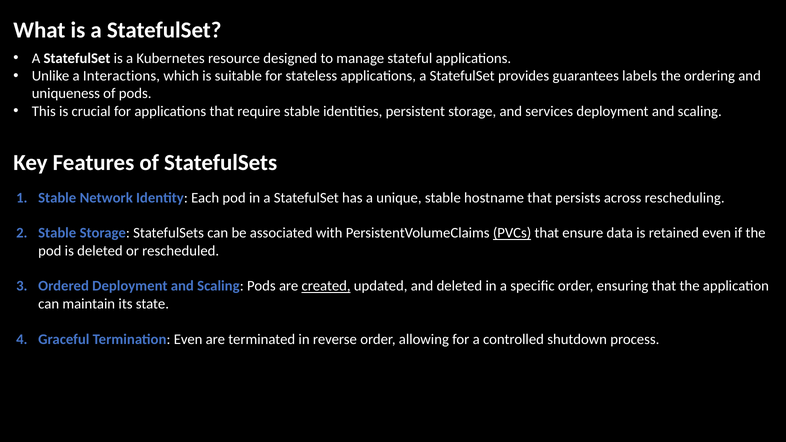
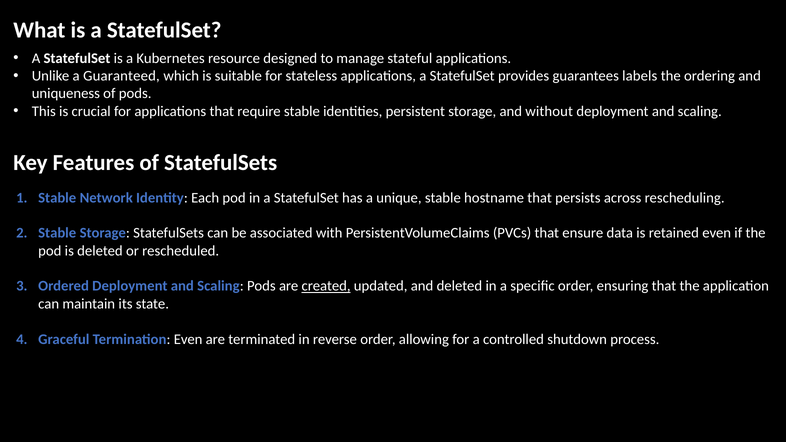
Interactions: Interactions -> Guaranteed
services: services -> without
PVCs underline: present -> none
